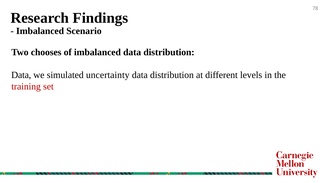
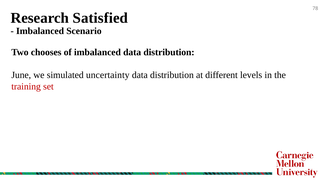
Findings: Findings -> Satisfied
Data at (21, 75): Data -> June
